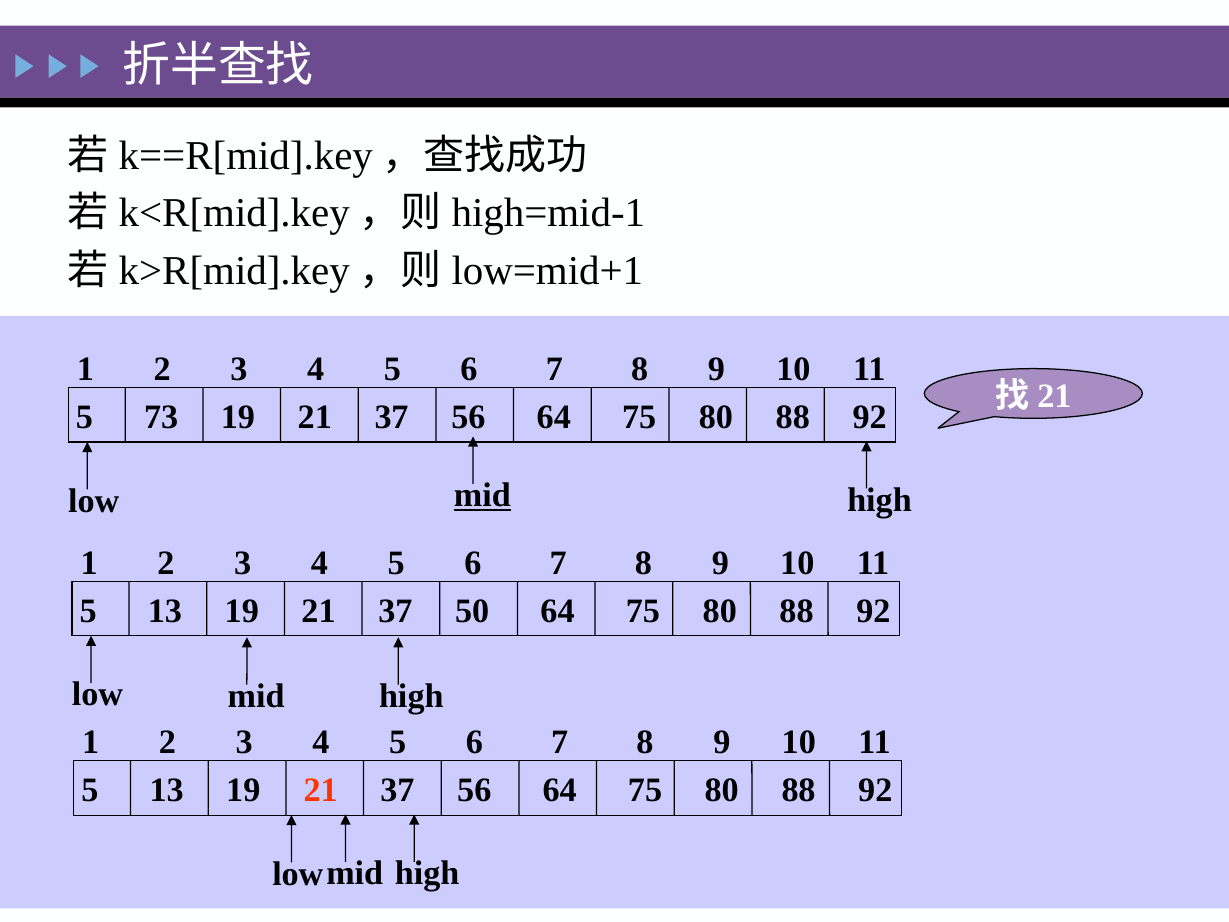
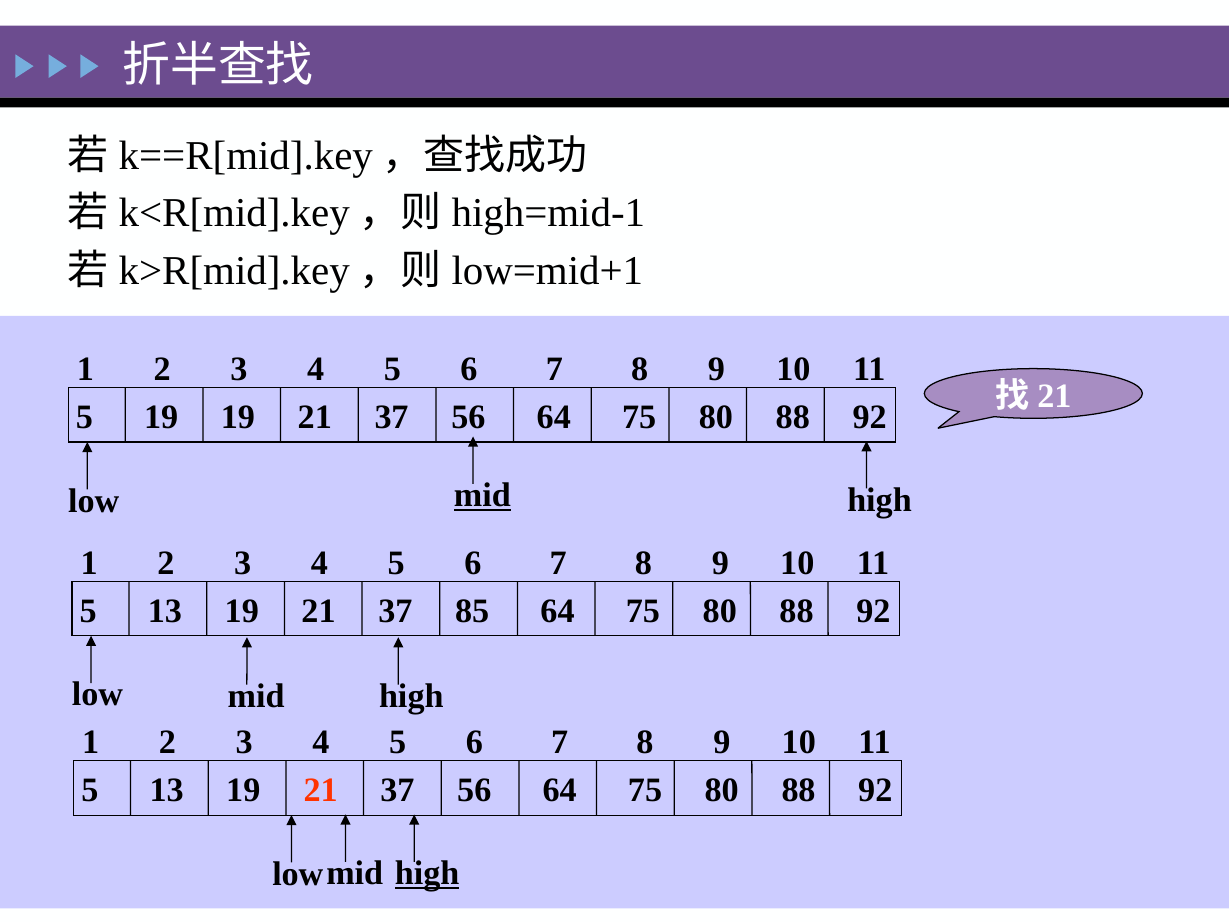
5 73: 73 -> 19
50: 50 -> 85
high at (427, 873) underline: none -> present
